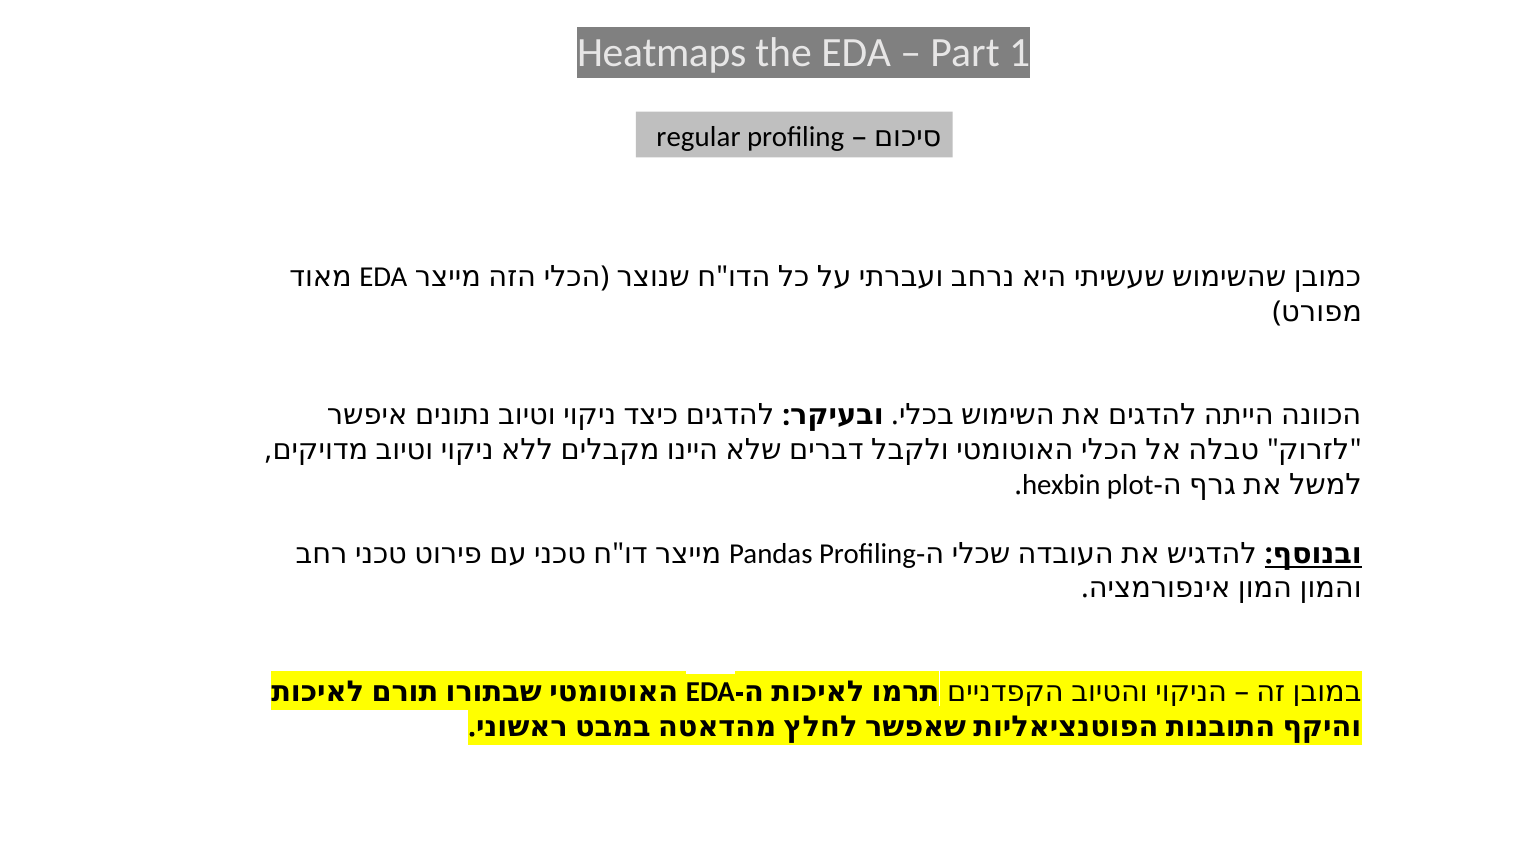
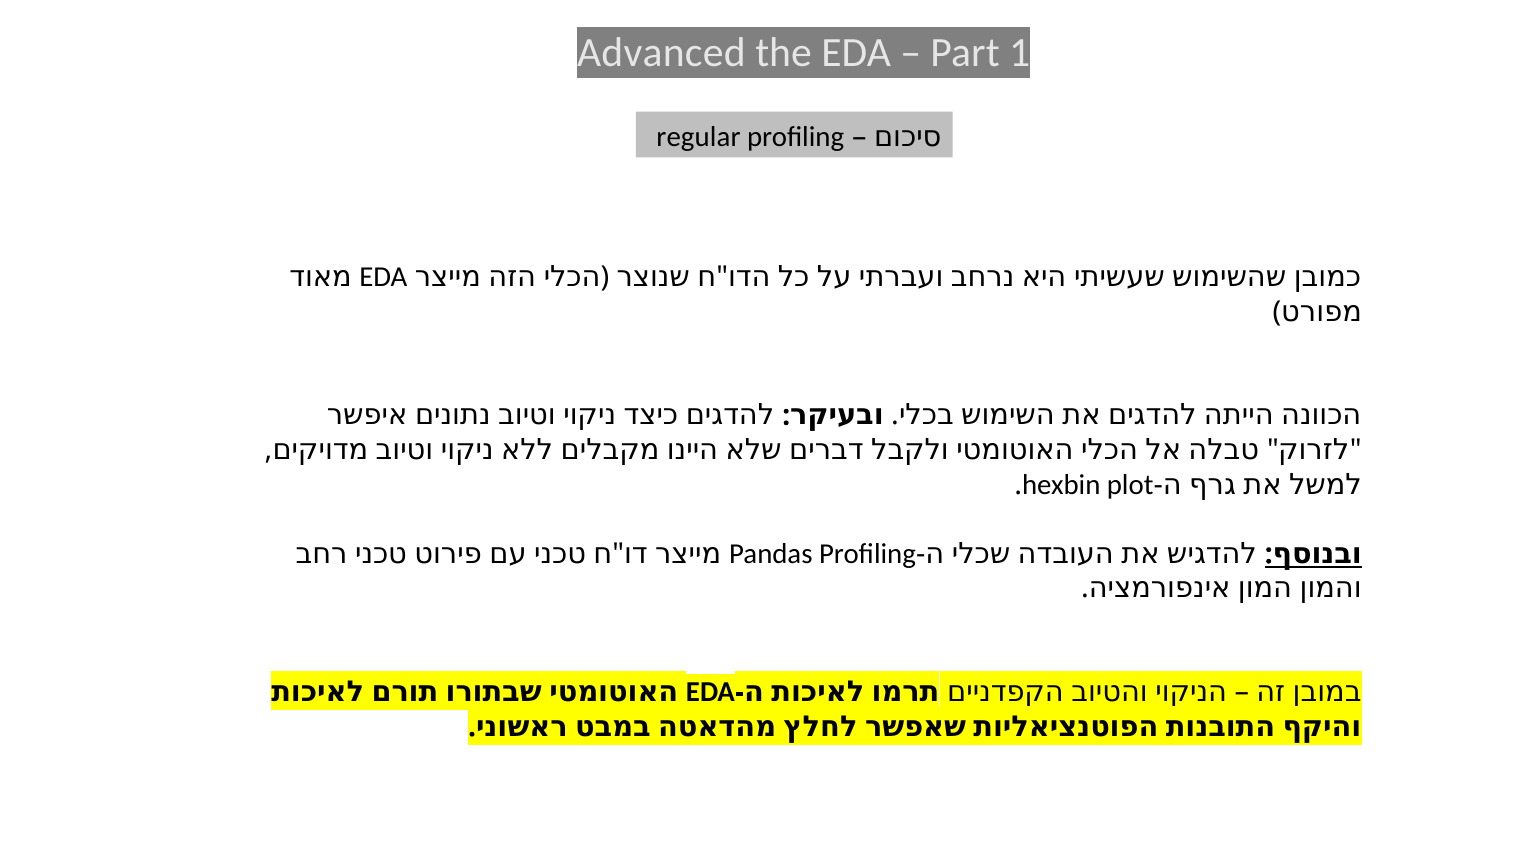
Heatmaps: Heatmaps -> Advanced
